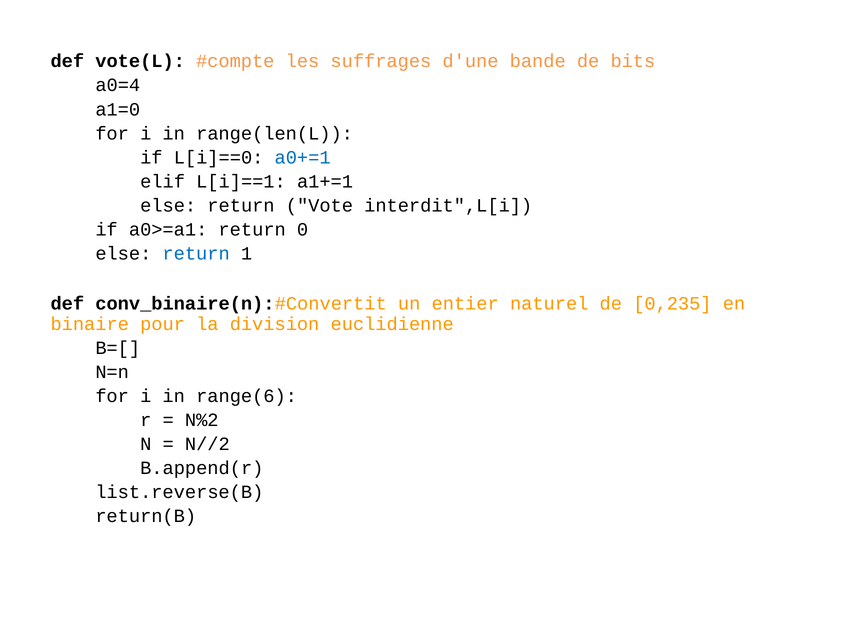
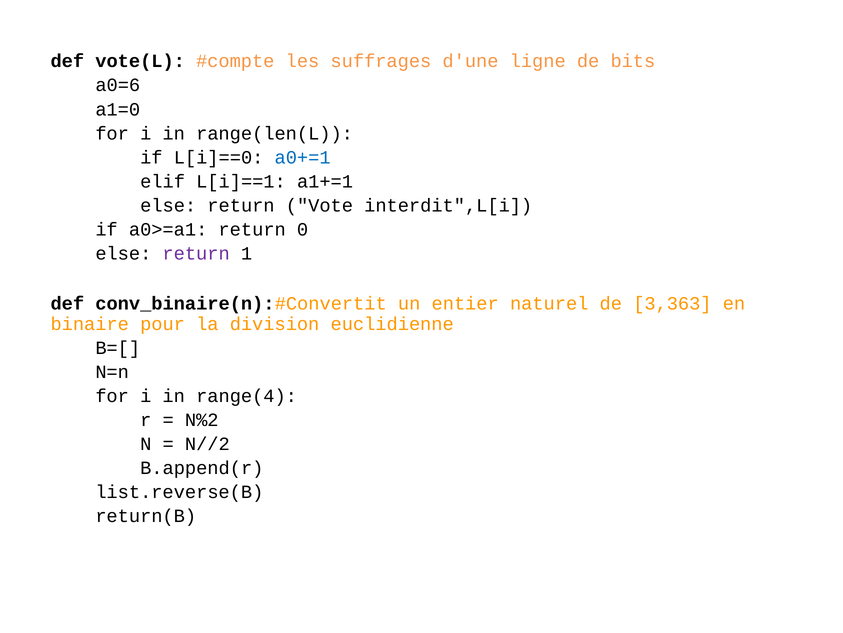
bande: bande -> ligne
a0=4: a0=4 -> a0=6
return at (196, 253) colour: blue -> purple
0,235: 0,235 -> 3,363
range(6: range(6 -> range(4
